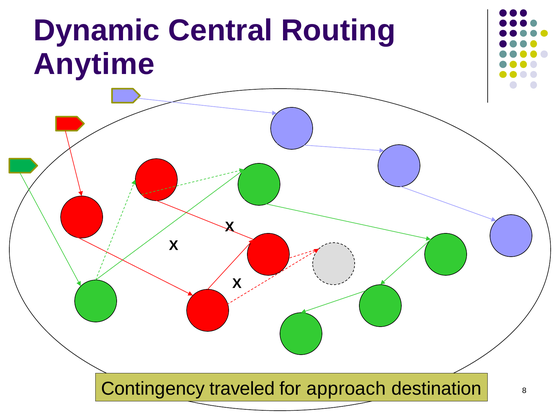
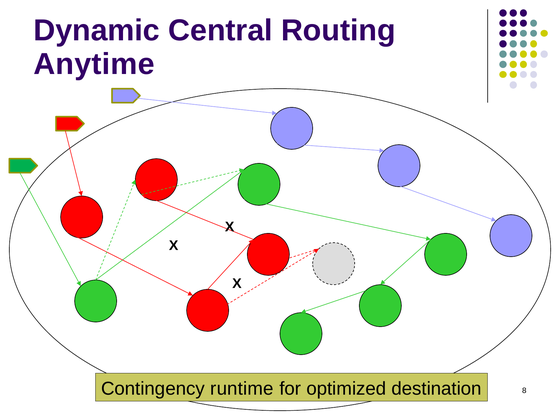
traveled: traveled -> runtime
approach: approach -> optimized
